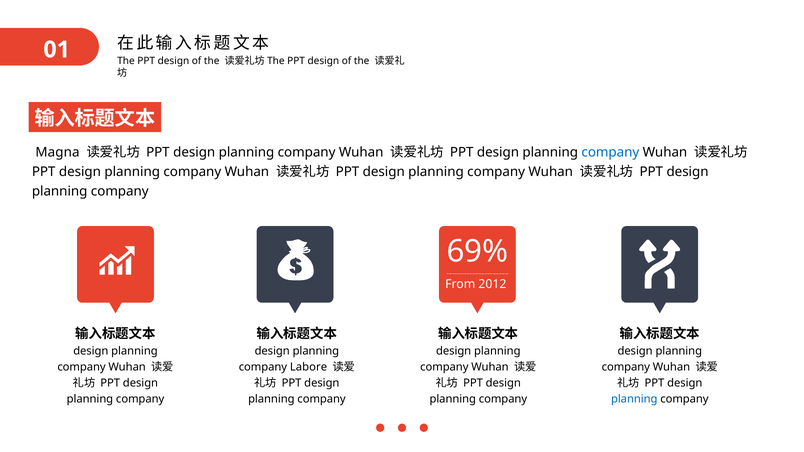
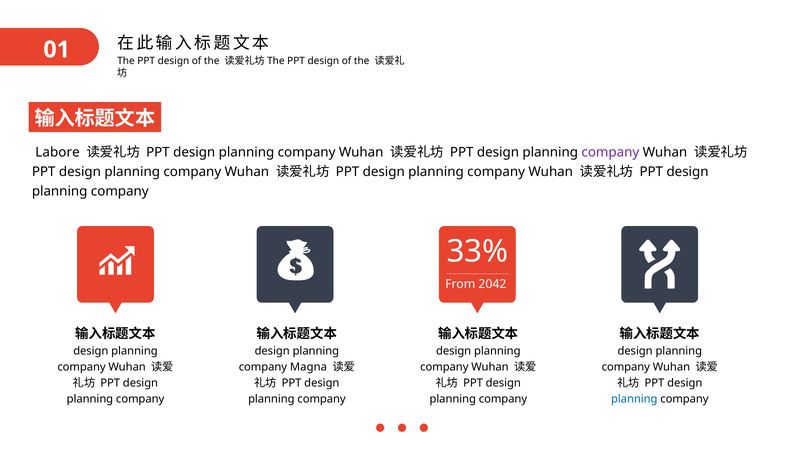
Magna: Magna -> Labore
company at (610, 153) colour: blue -> purple
69%: 69% -> 33%
2012: 2012 -> 2042
Labore: Labore -> Magna
